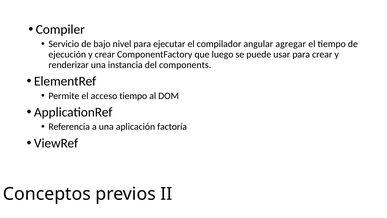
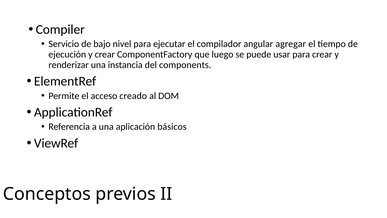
acceso tiempo: tiempo -> creado
factoría: factoría -> básicos
